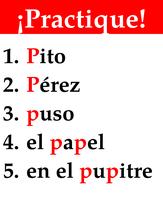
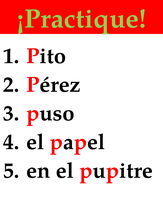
¡Practique colour: white -> light green
